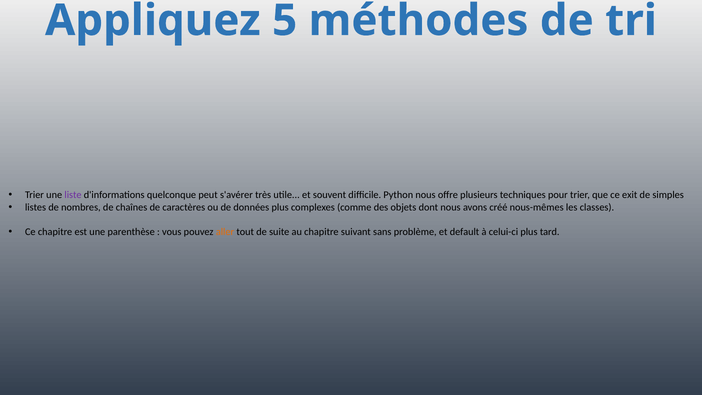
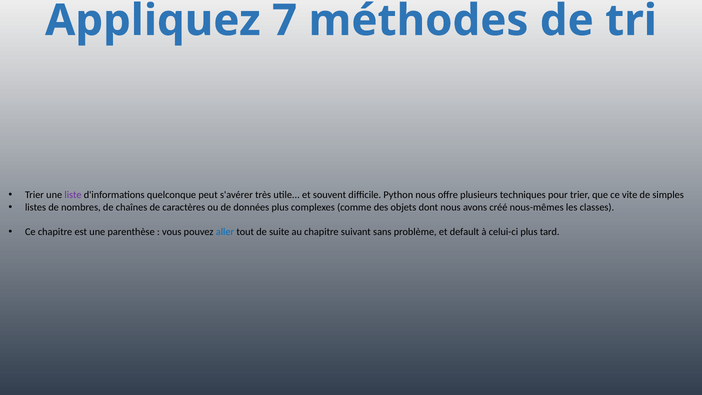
5: 5 -> 7
exit: exit -> vite
aller colour: orange -> blue
